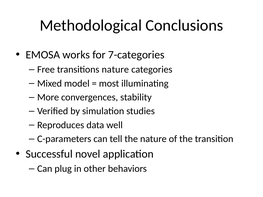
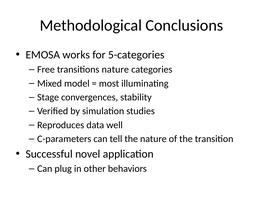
7-categories: 7-categories -> 5-categories
More: More -> Stage
